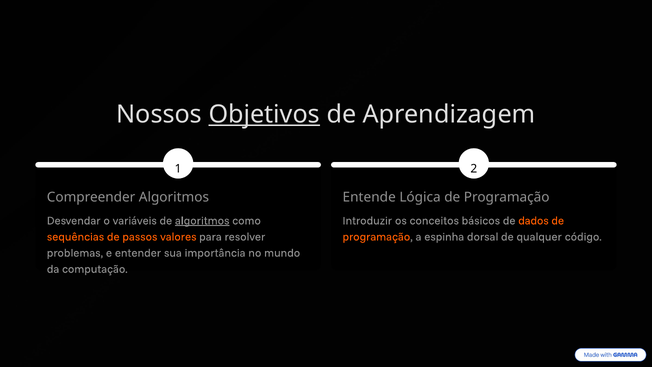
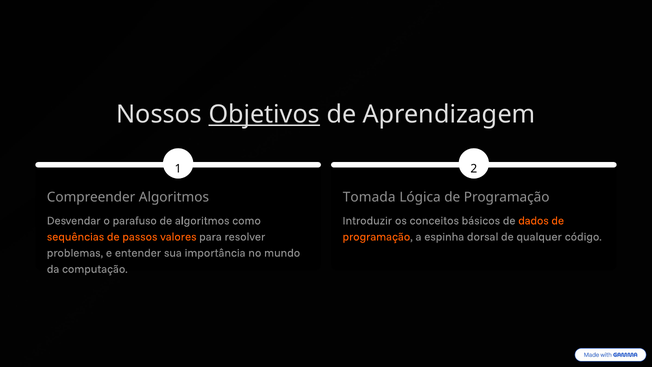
Entende: Entende -> Tomada
variáveis: variáveis -> parafuso
algoritmos at (202, 221) underline: present -> none
